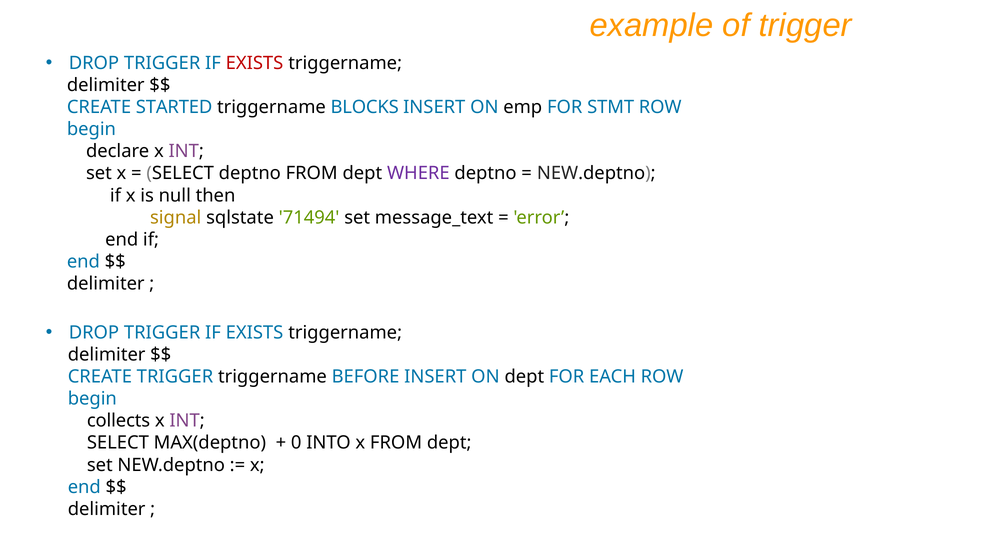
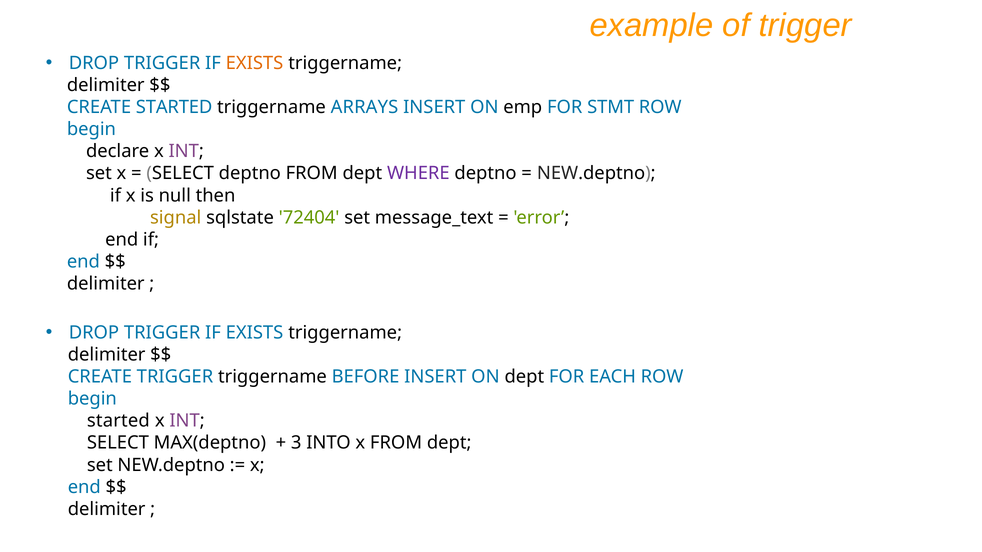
EXISTS at (254, 63) colour: red -> orange
BLOCKS: BLOCKS -> ARRAYS
71494: 71494 -> 72404
collects at (119, 421): collects -> started
0: 0 -> 3
